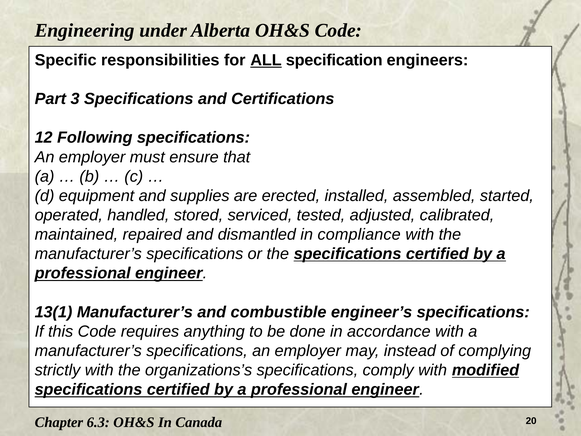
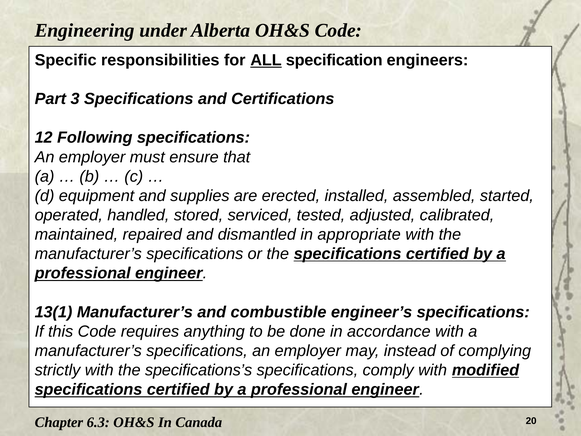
compliance: compliance -> appropriate
organizations’s: organizations’s -> specifications’s
